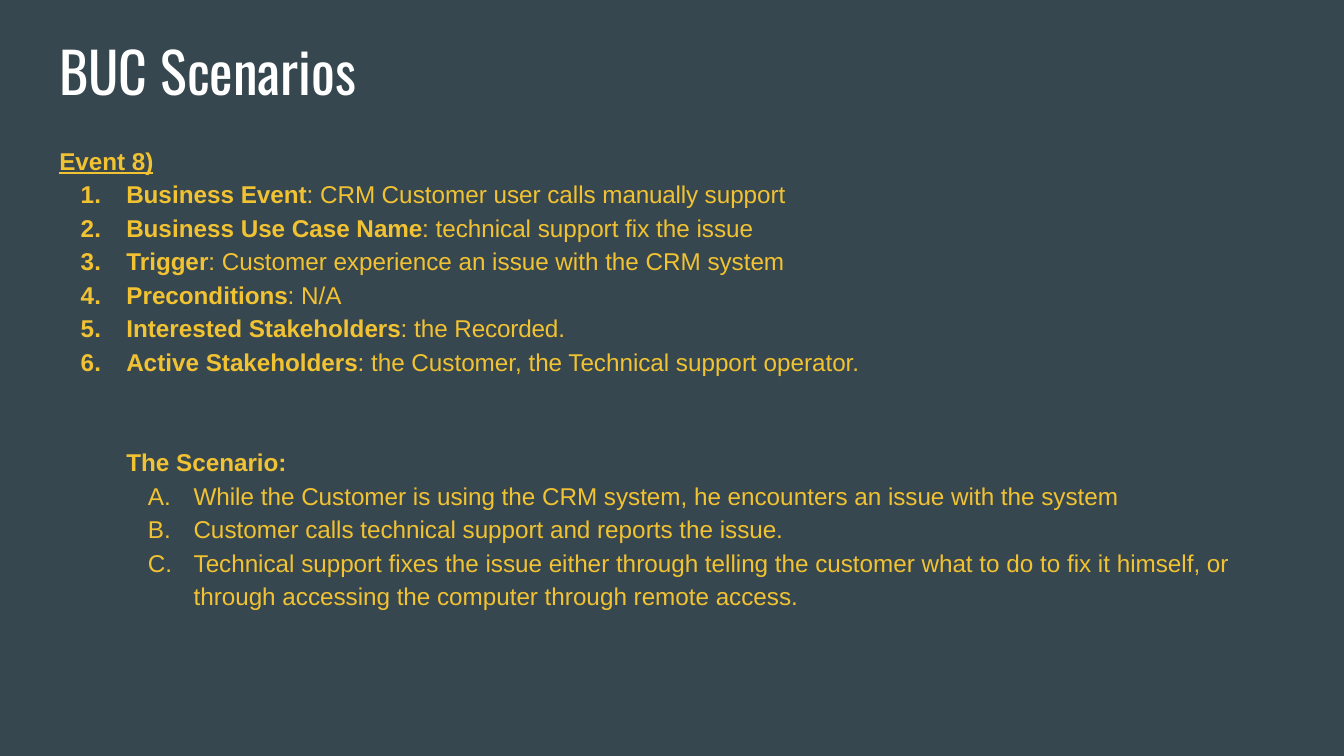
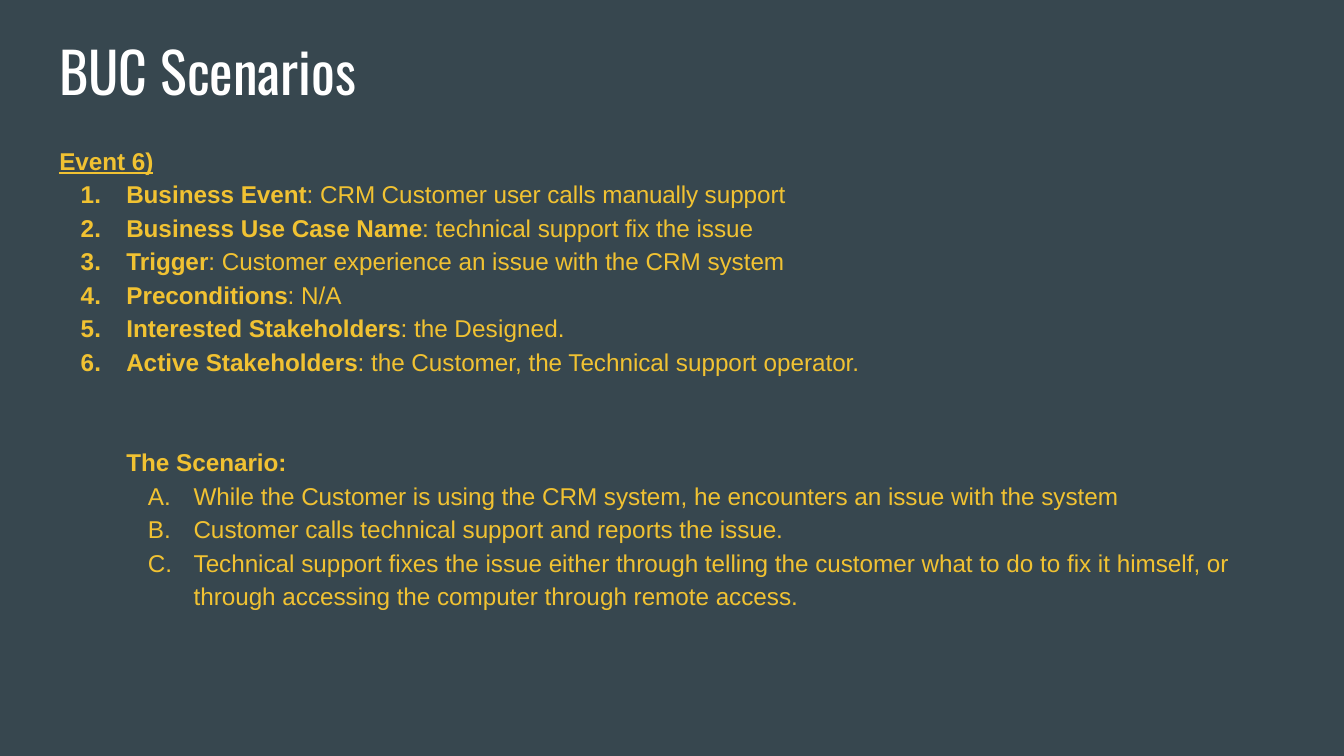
Event 8: 8 -> 6
Recorded: Recorded -> Designed
